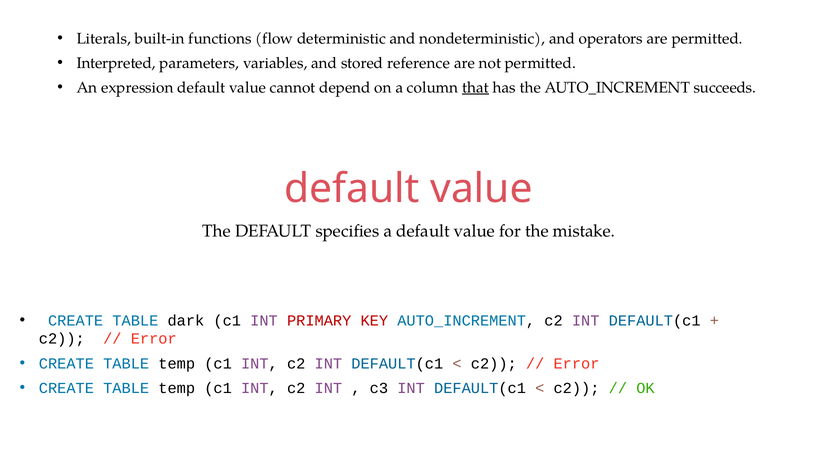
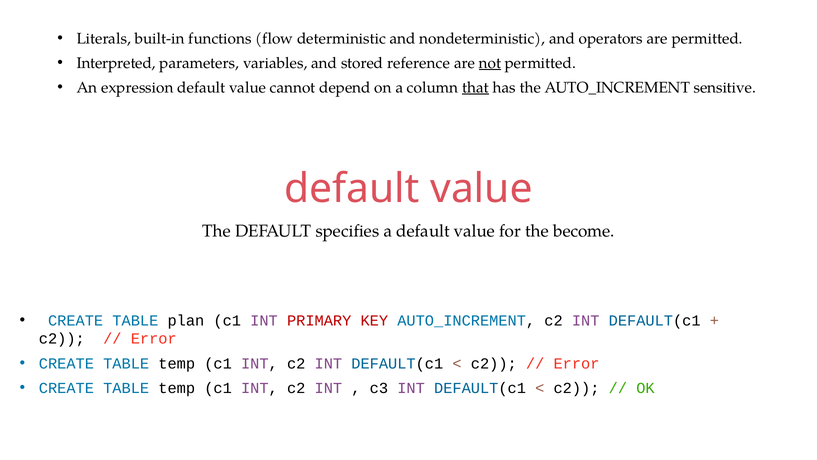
not underline: none -> present
succeeds: succeeds -> sensitive
mistake: mistake -> become
dark: dark -> plan
